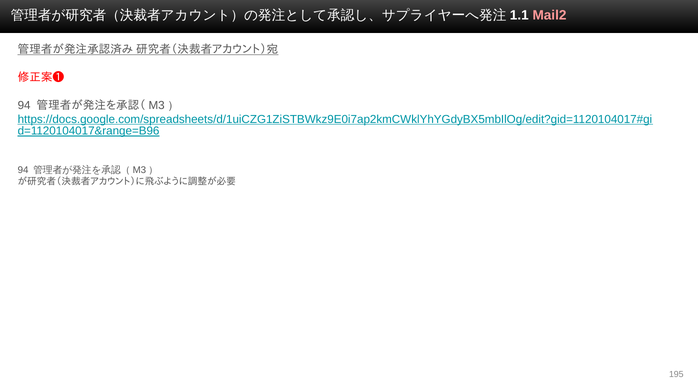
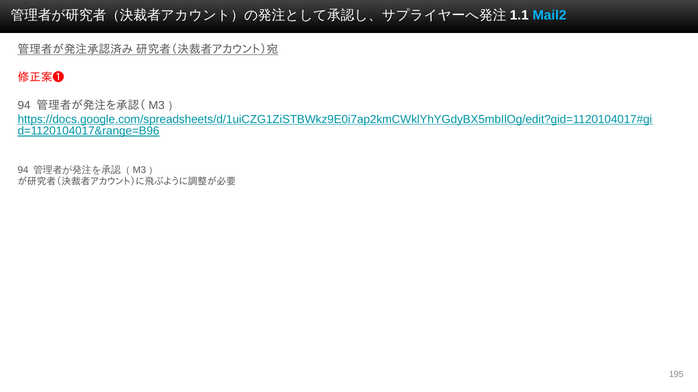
Mail2 colour: pink -> light blue
